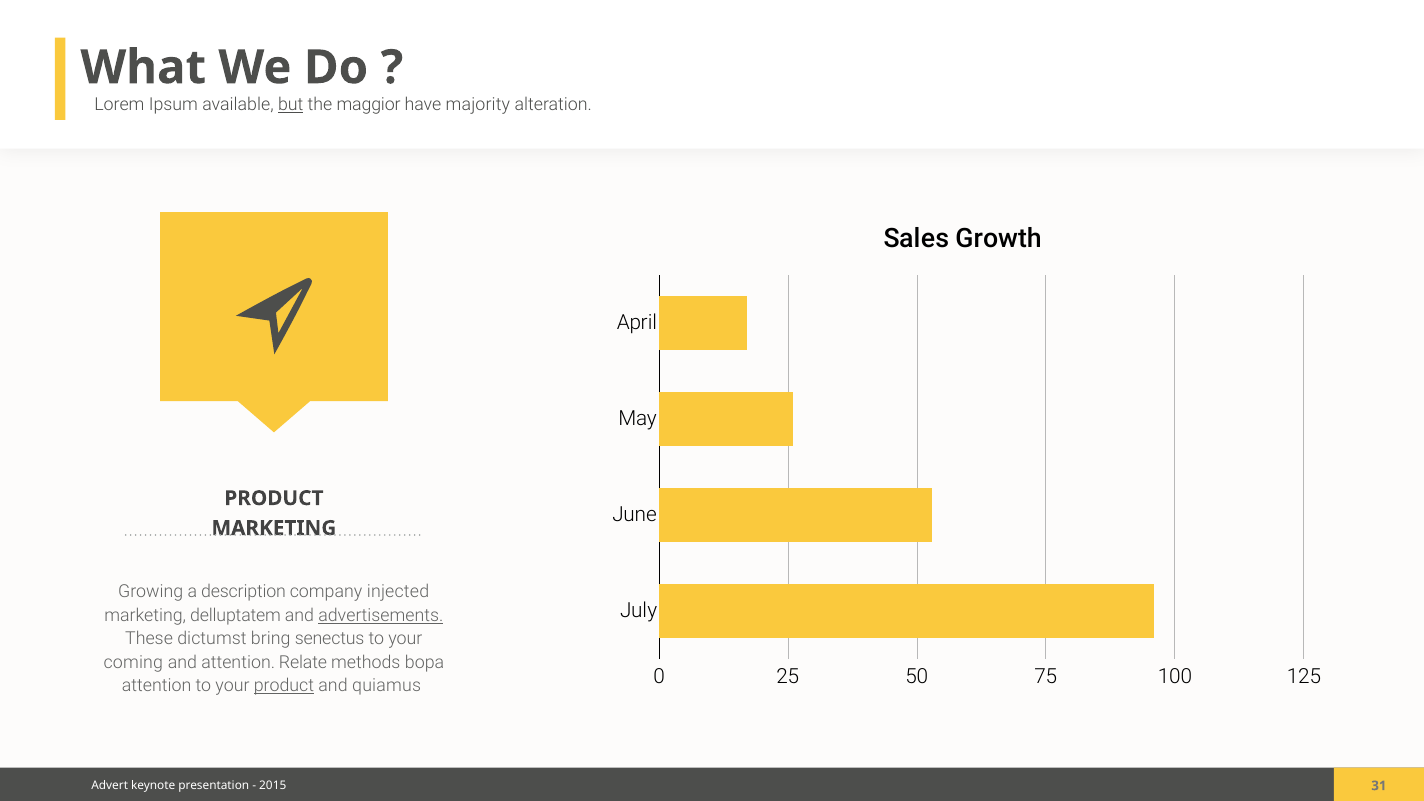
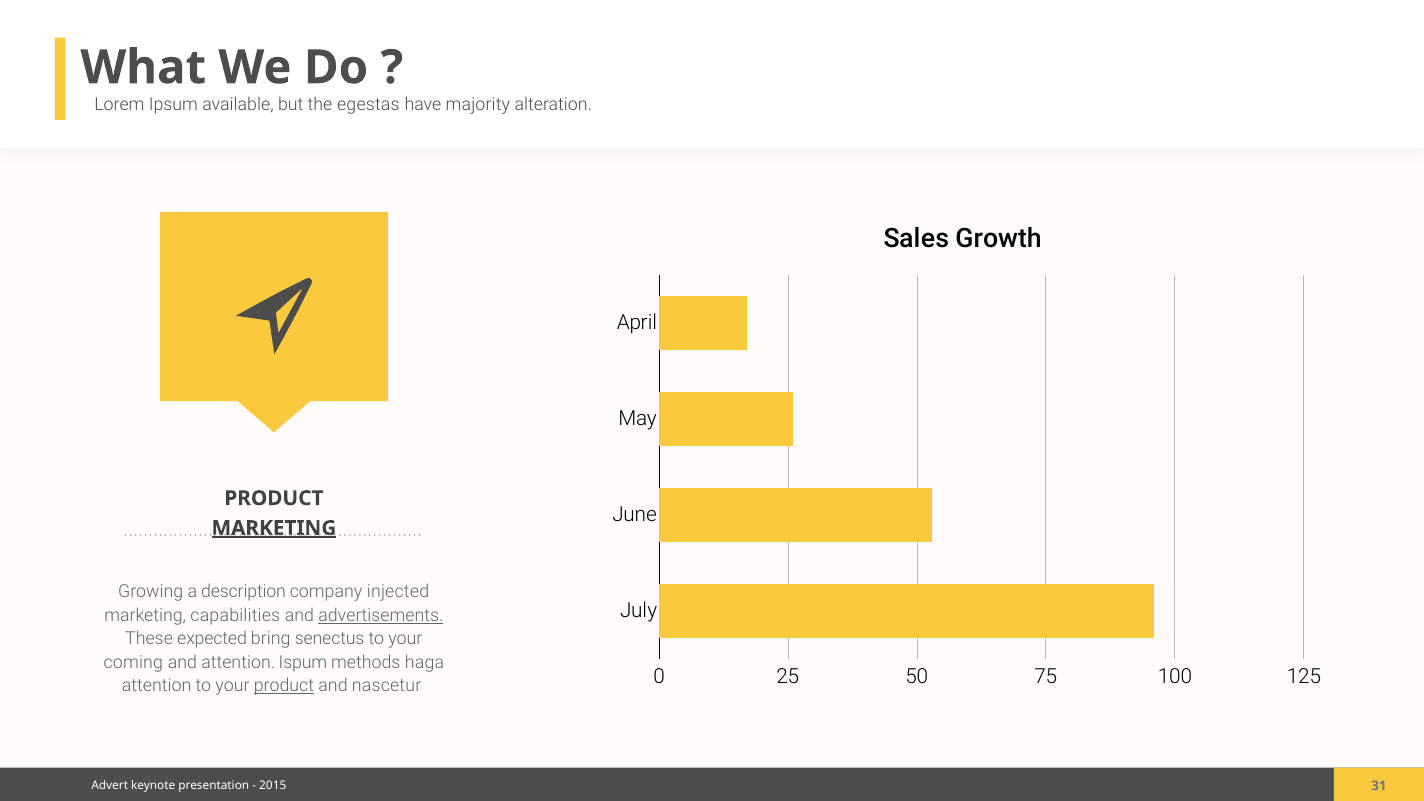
but underline: present -> none
maggior: maggior -> egestas
MARKETING at (274, 528) underline: none -> present
delluptatem: delluptatem -> capabilities
dictumst: dictumst -> expected
Relate: Relate -> Ispum
bopa: bopa -> haga
quiamus: quiamus -> nascetur
